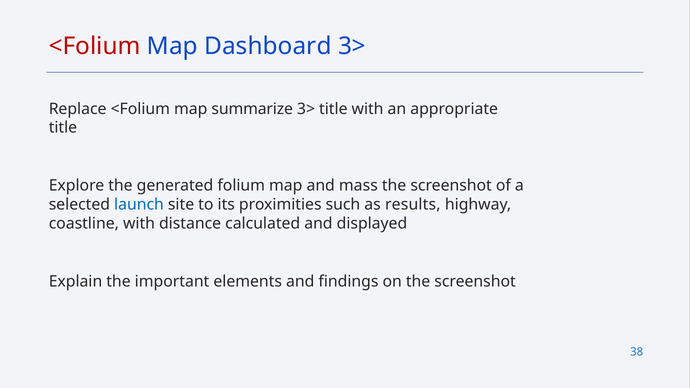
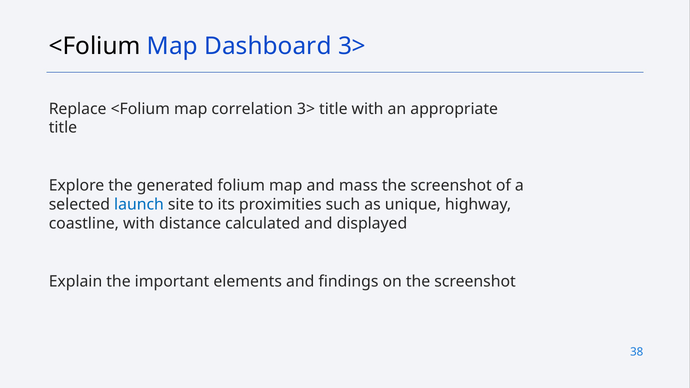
<Folium at (95, 46) colour: red -> black
summarize: summarize -> correlation
results: results -> unique
